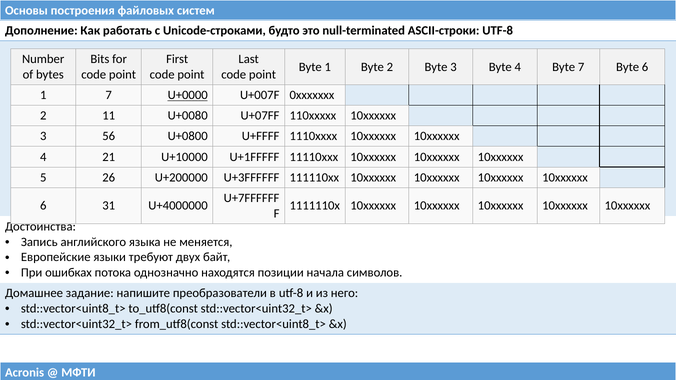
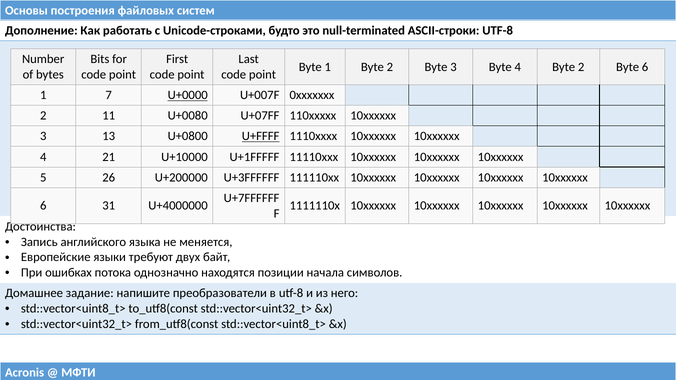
4 Byte 7: 7 -> 2
56: 56 -> 13
U+FFFF underline: none -> present
